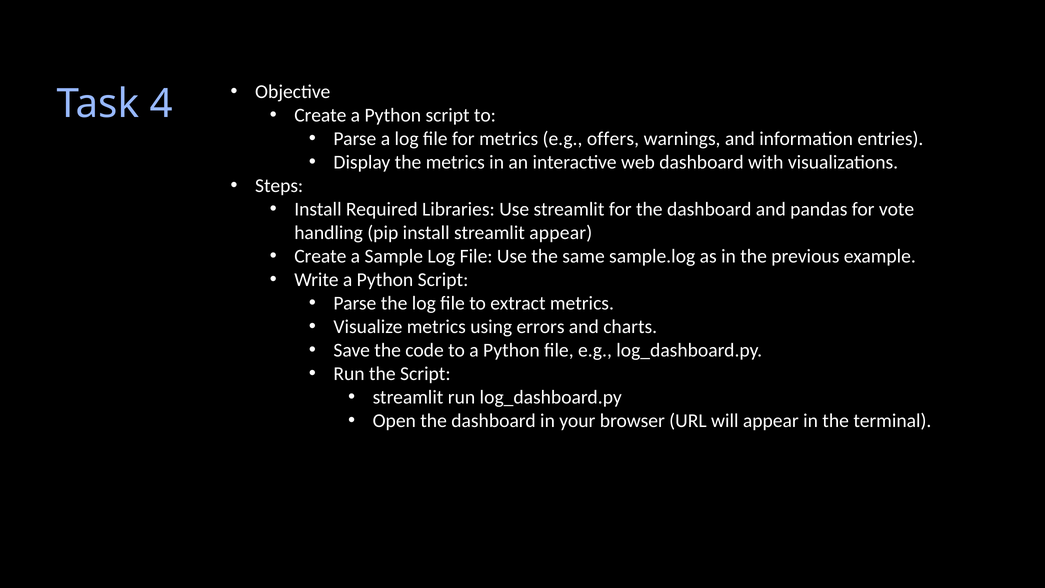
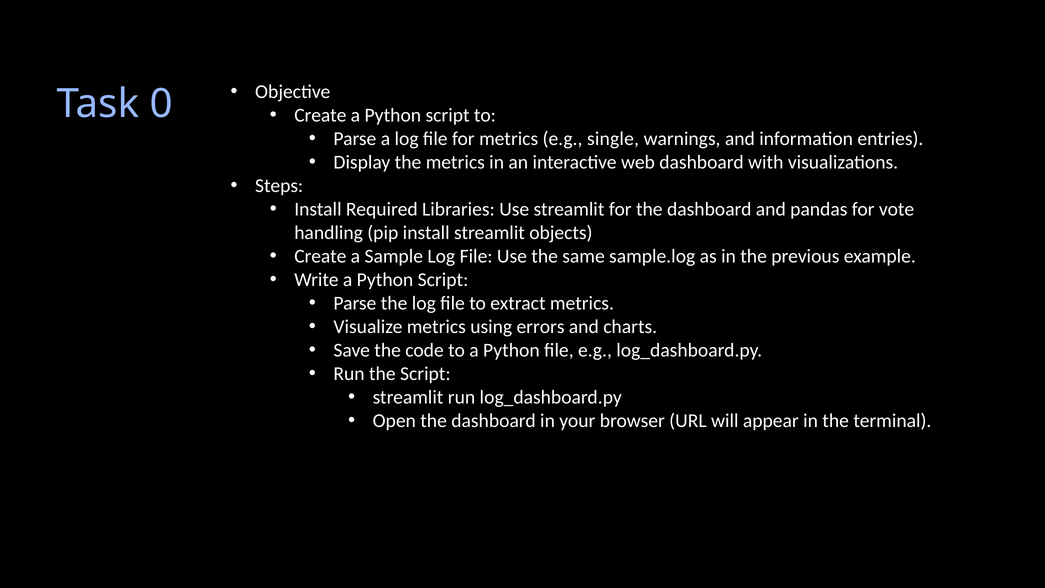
4: 4 -> 0
offers: offers -> single
streamlit appear: appear -> objects
